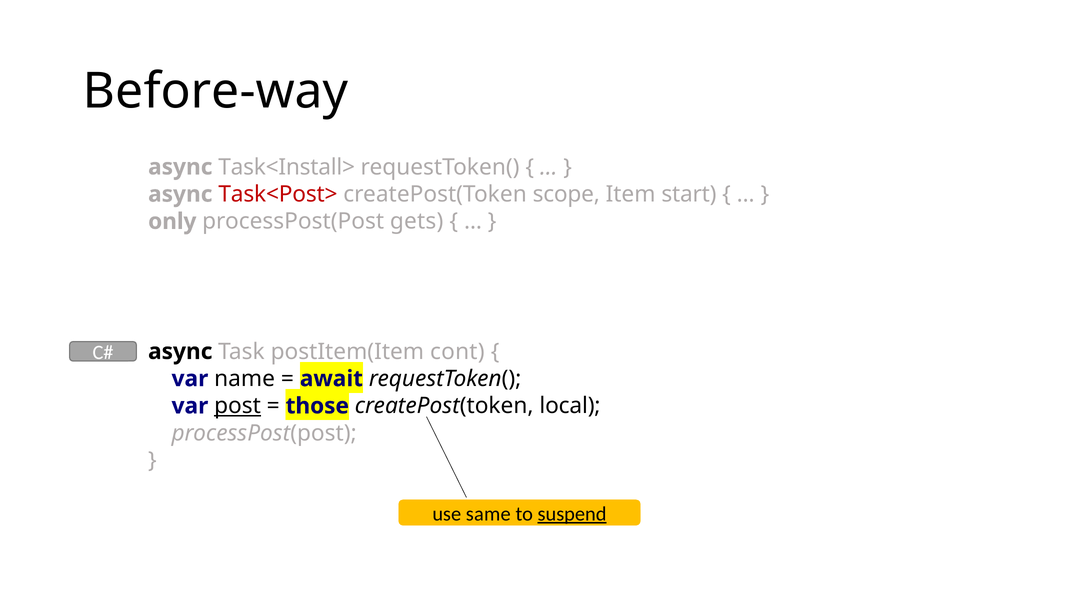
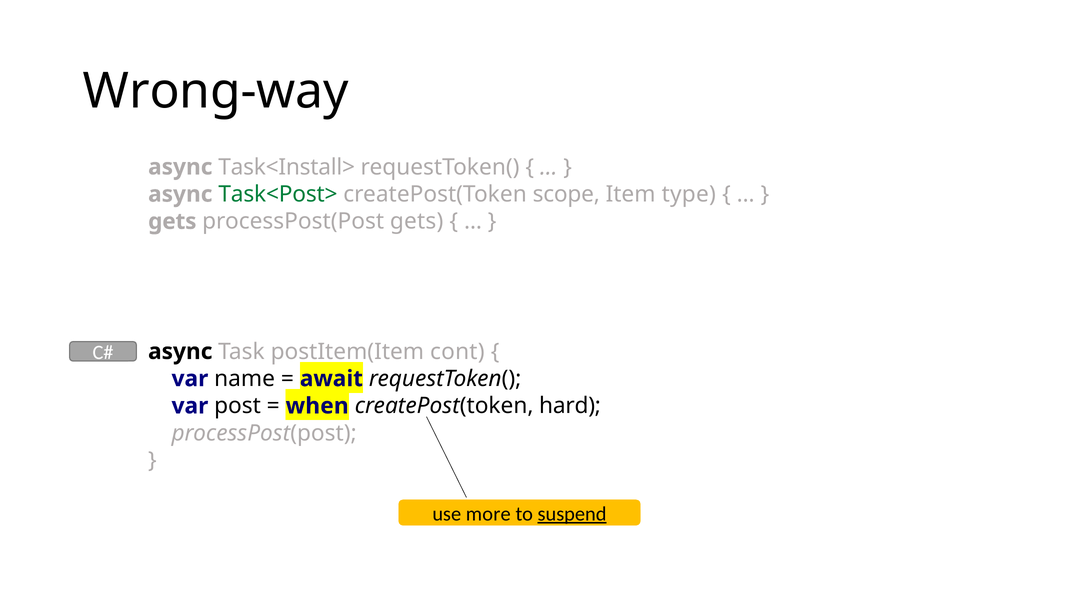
Before-way: Before-way -> Wrong-way
Task<Post> colour: red -> green
start: start -> type
only at (172, 221): only -> gets
post underline: present -> none
those: those -> when
local: local -> hard
same: same -> more
